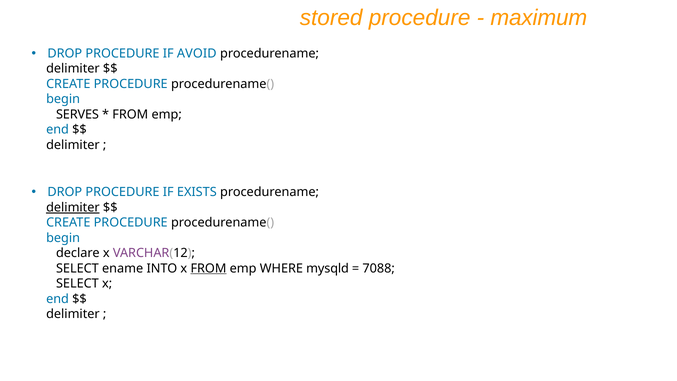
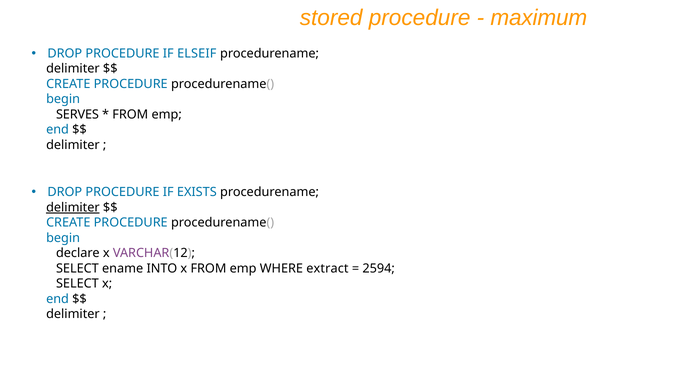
AVOID: AVOID -> ELSEIF
FROM at (208, 268) underline: present -> none
mysqld: mysqld -> extract
7088: 7088 -> 2594
